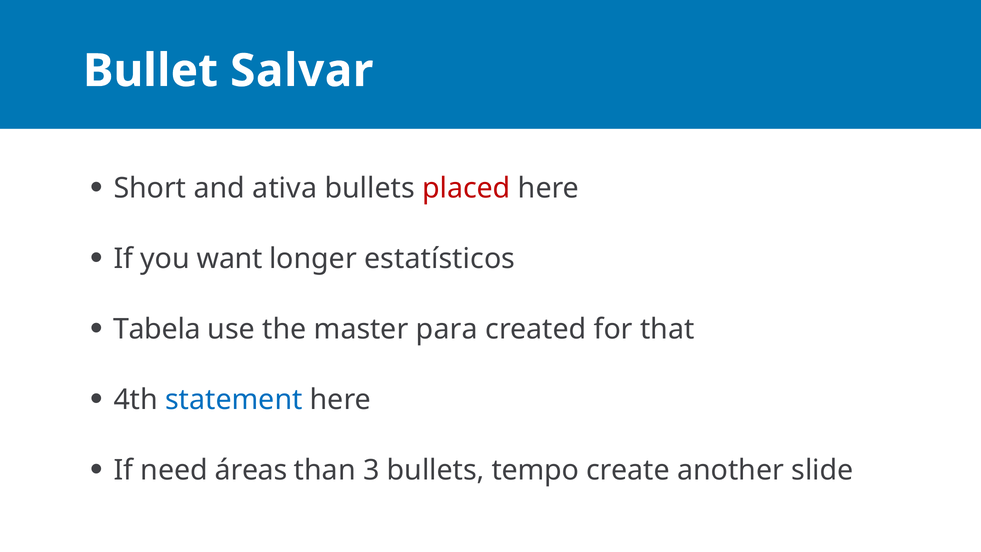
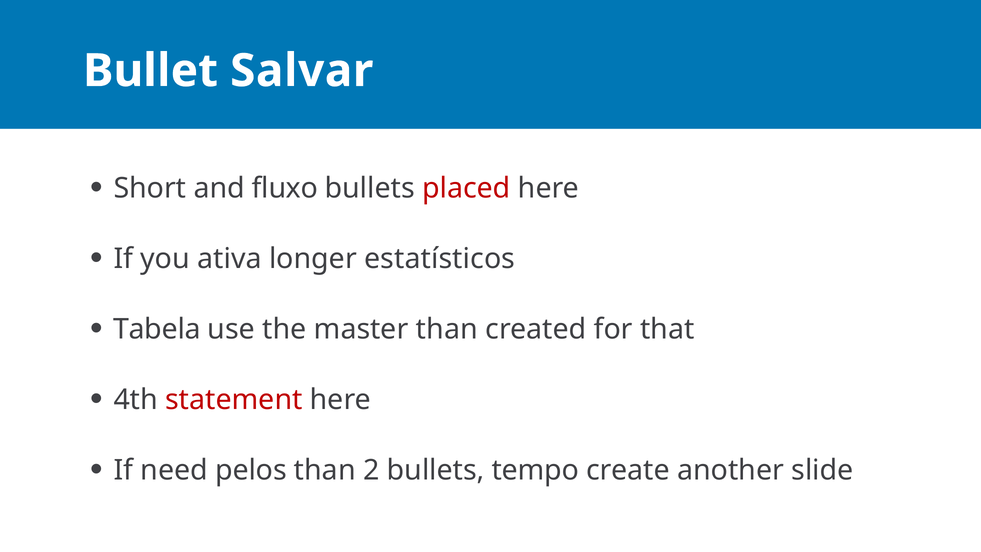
ativa: ativa -> fluxo
want: want -> ativa
master para: para -> than
statement colour: blue -> red
áreas: áreas -> pelos
3: 3 -> 2
